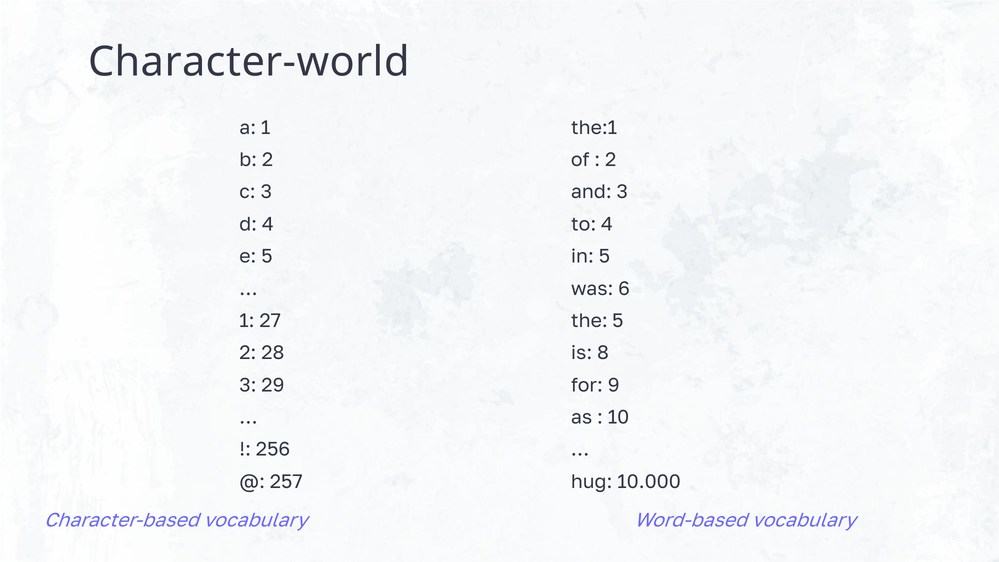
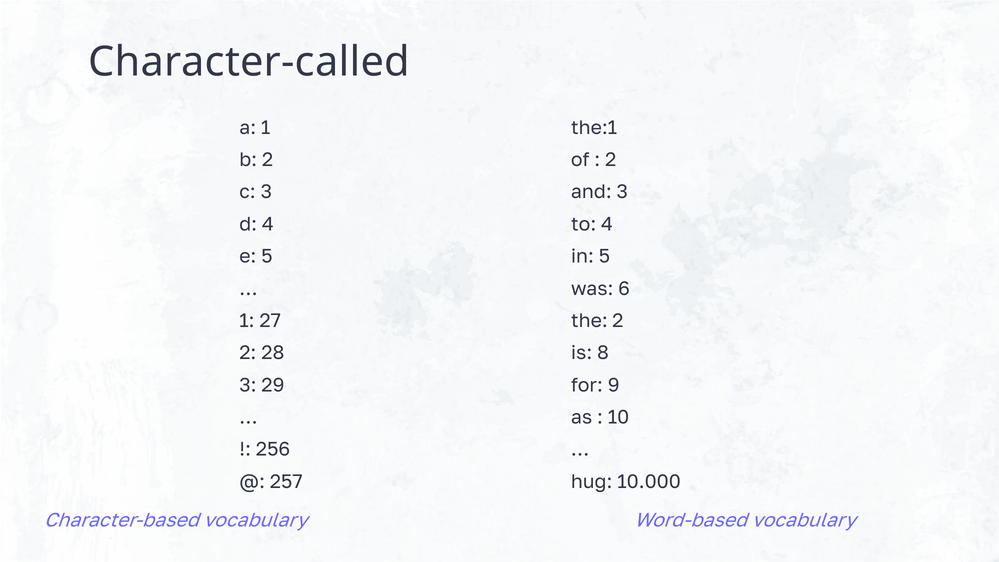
Character-world: Character-world -> Character-called
the 5: 5 -> 2
